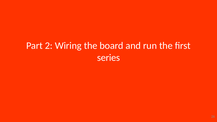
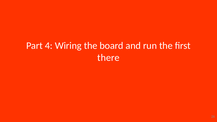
2: 2 -> 4
series: series -> there
